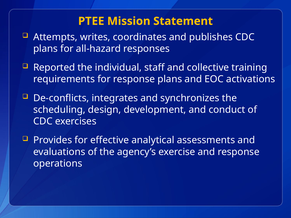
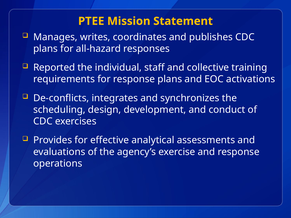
Attempts: Attempts -> Manages
